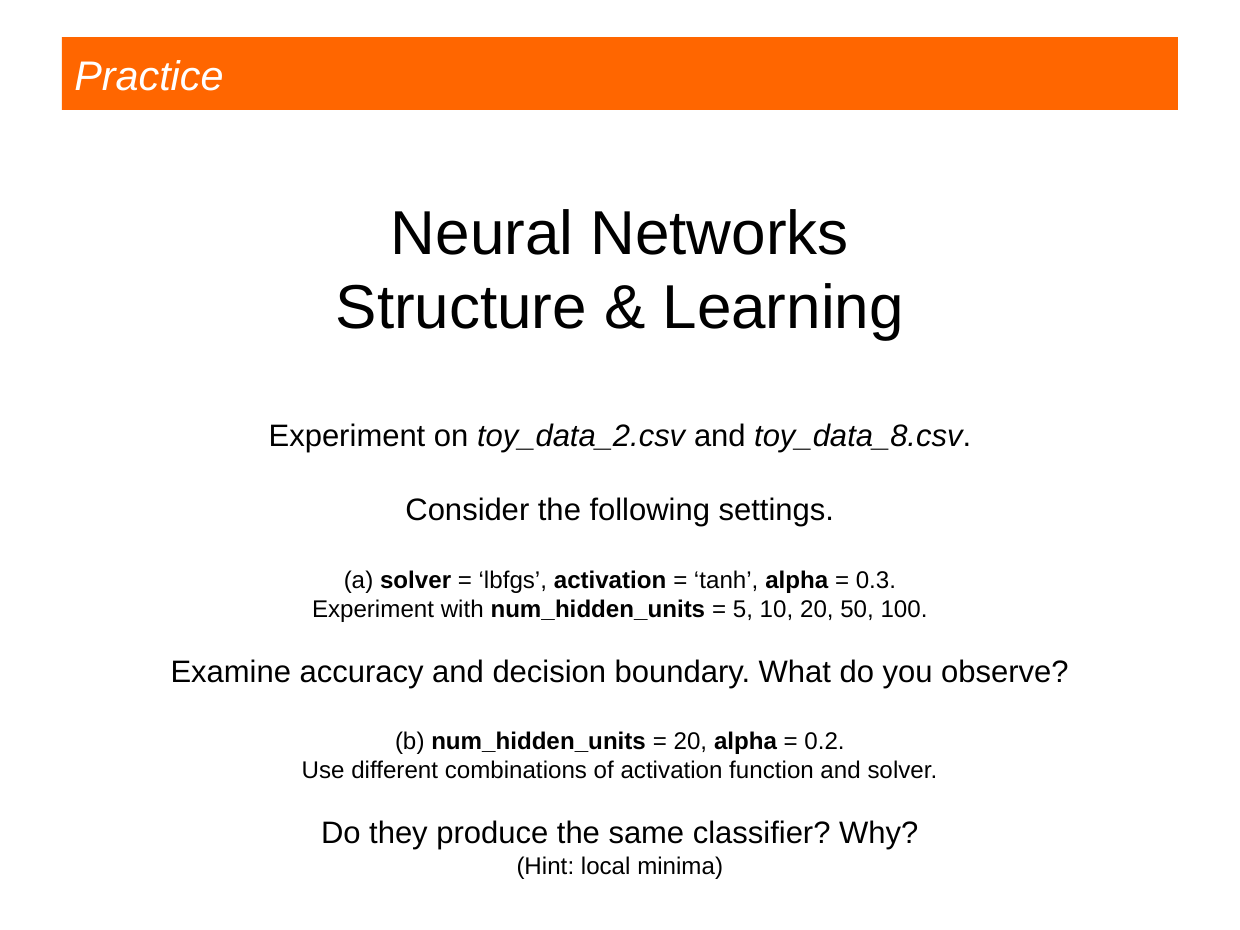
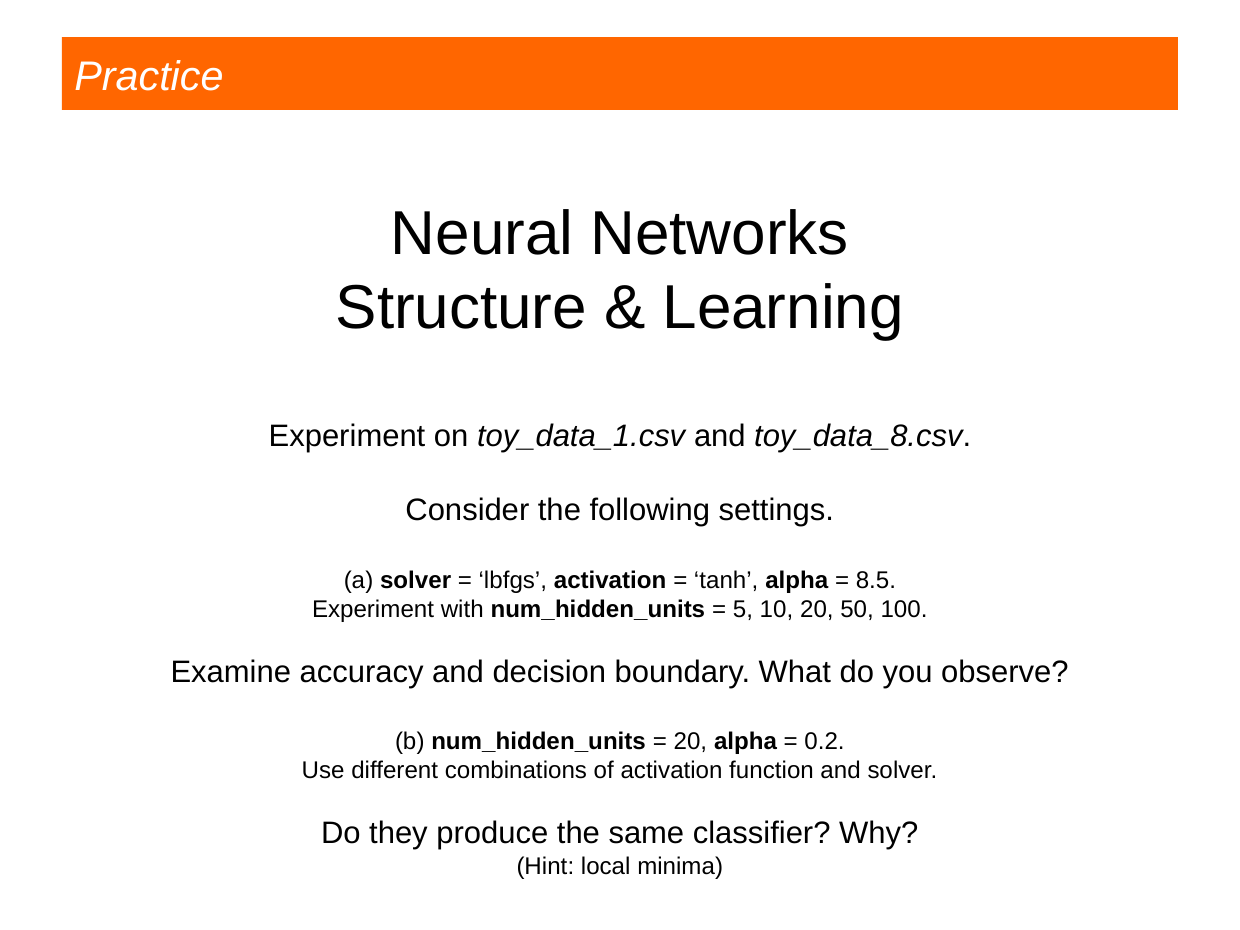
toy_data_2.csv: toy_data_2.csv -> toy_data_1.csv
0.3: 0.3 -> 8.5
